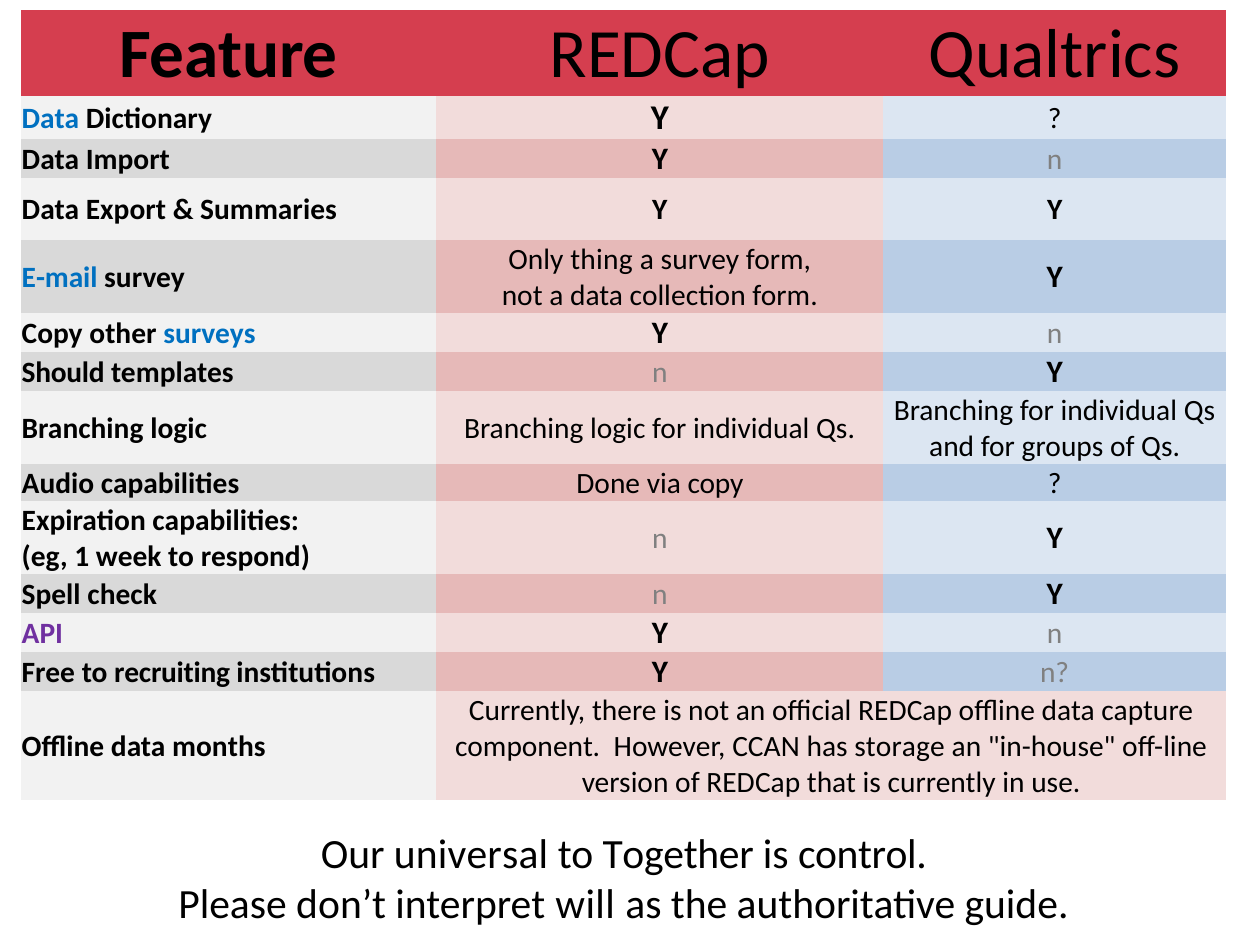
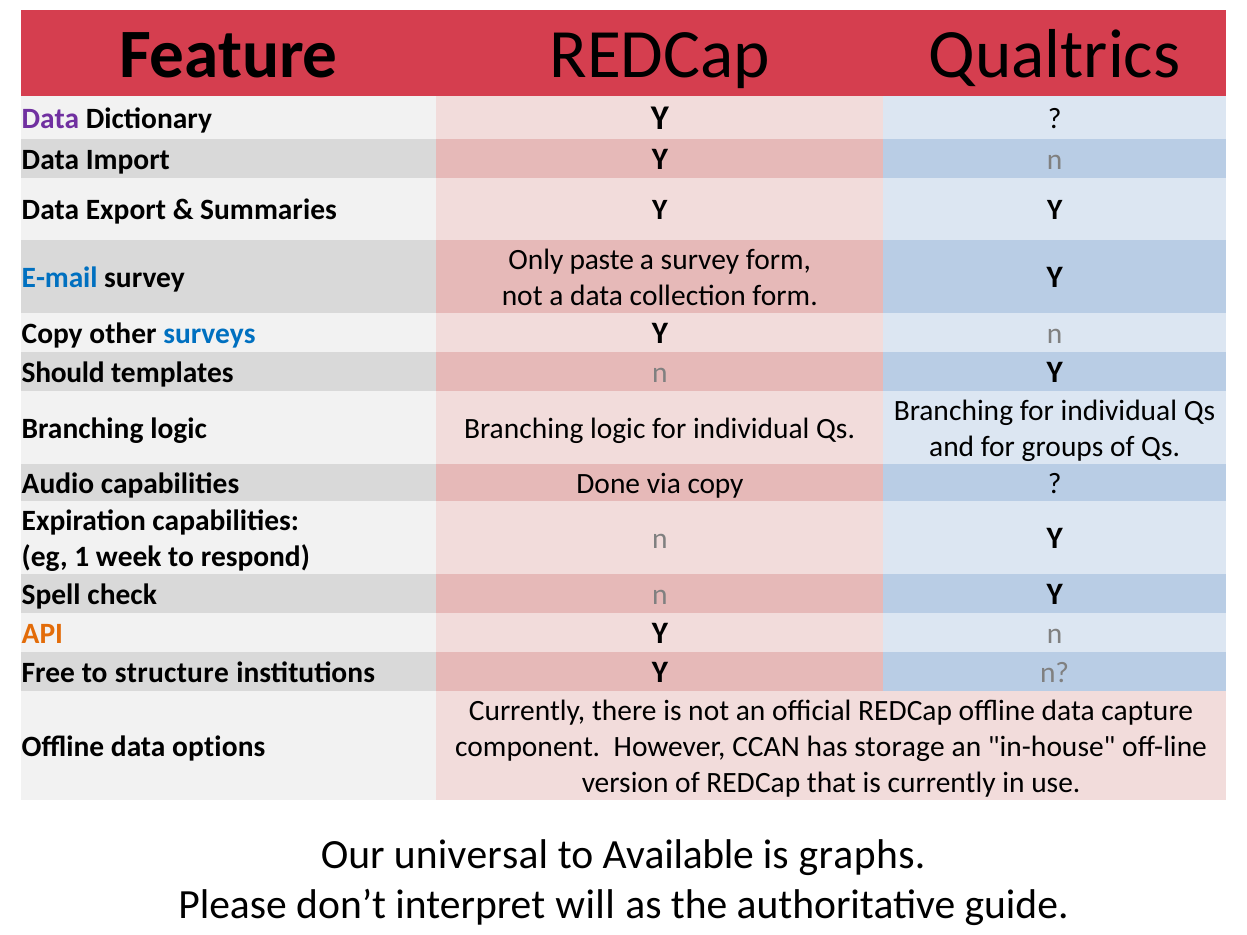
Data at (50, 118) colour: blue -> purple
thing: thing -> paste
API colour: purple -> orange
recruiting: recruiting -> structure
months: months -> options
Together: Together -> Available
control: control -> graphs
